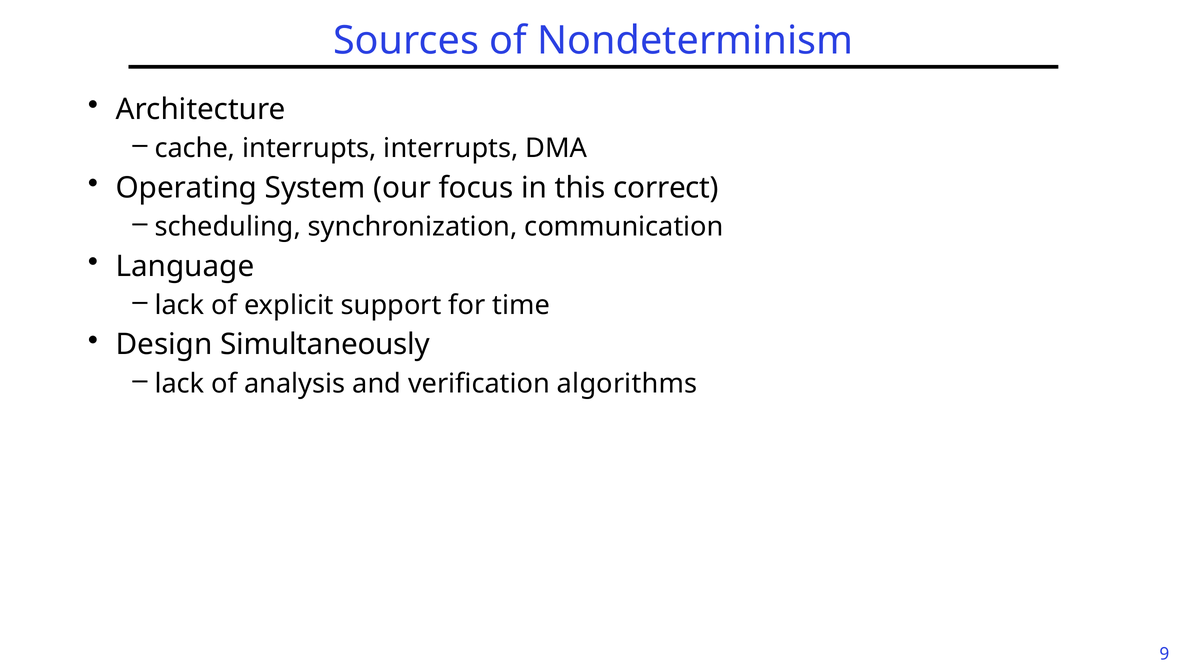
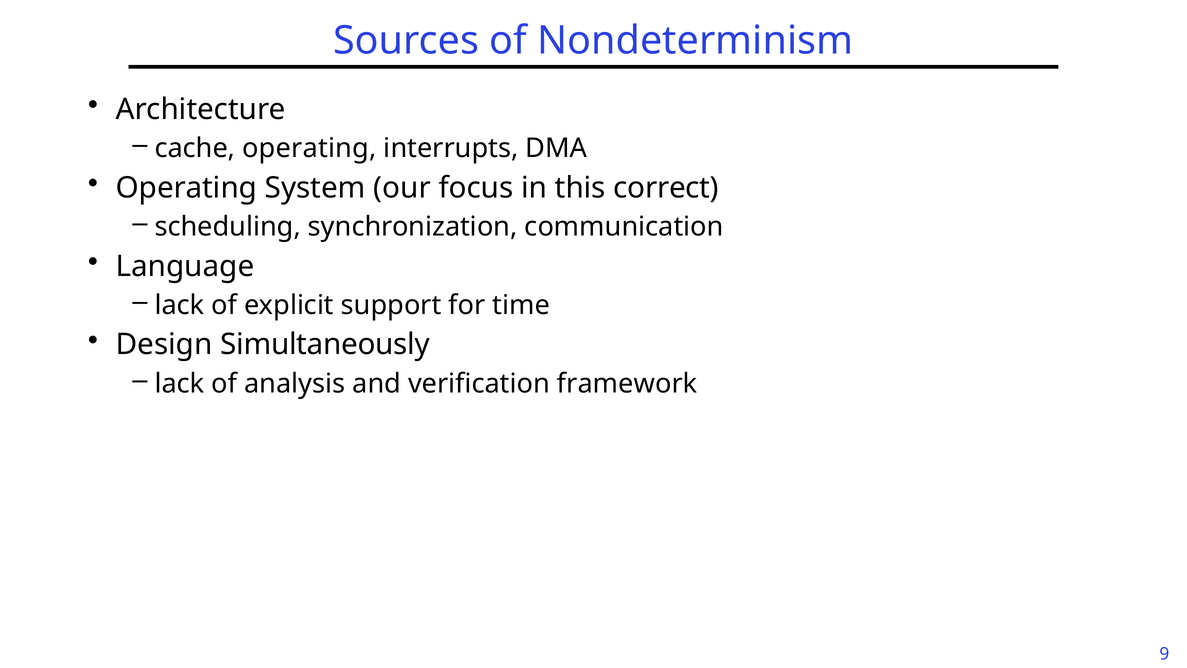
cache interrupts: interrupts -> operating
algorithms: algorithms -> framework
